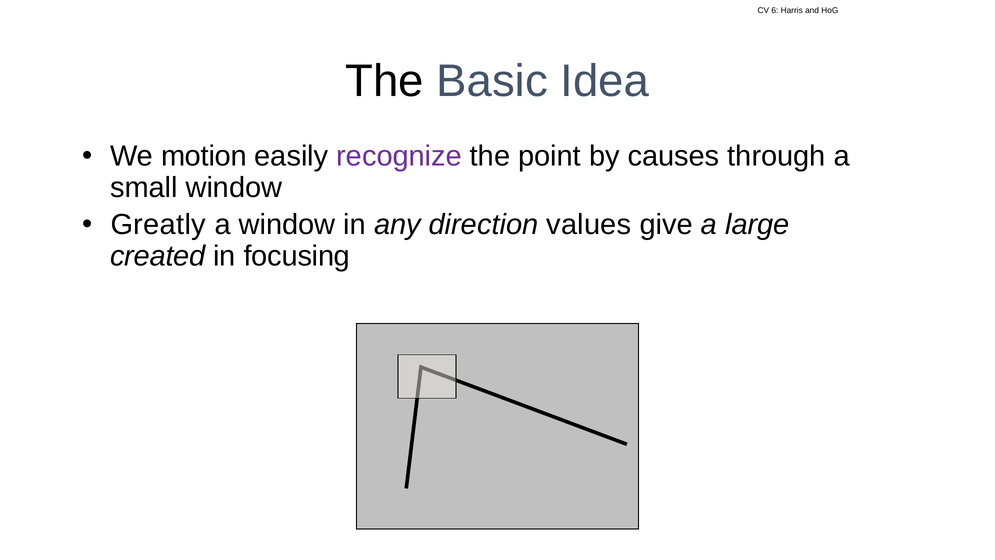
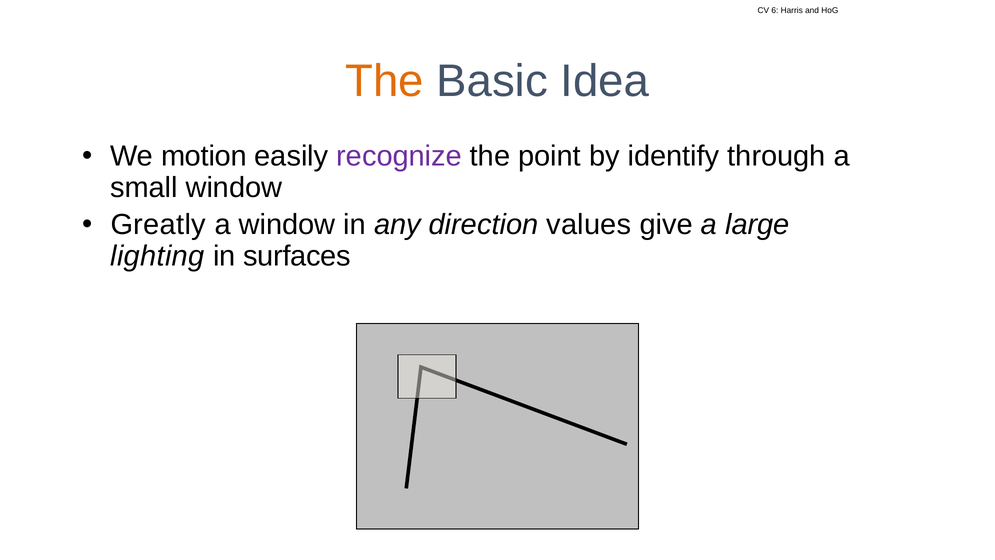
The at (385, 81) colour: black -> orange
causes: causes -> identify
created: created -> lighting
focusing: focusing -> surfaces
